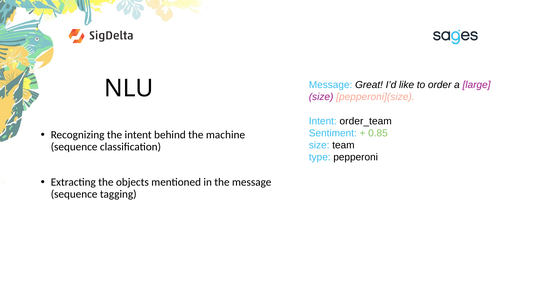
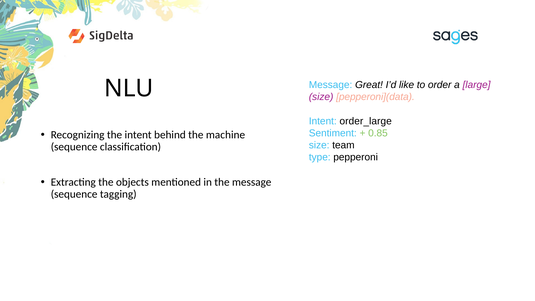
pepperoni](size: pepperoni](size -> pepperoni](data
order_team: order_team -> order_large
